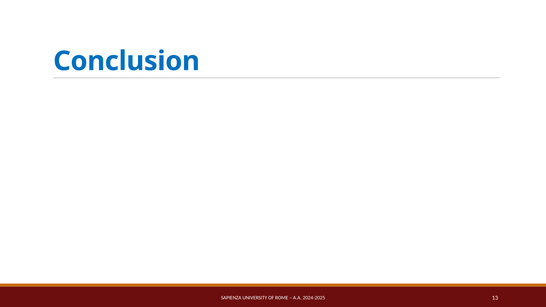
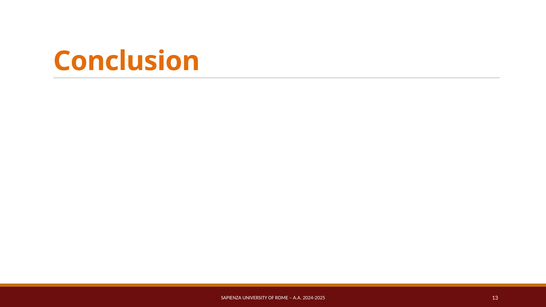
Conclusion colour: blue -> orange
